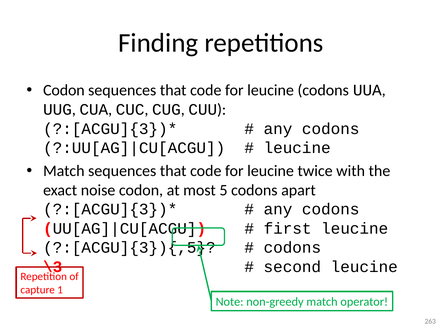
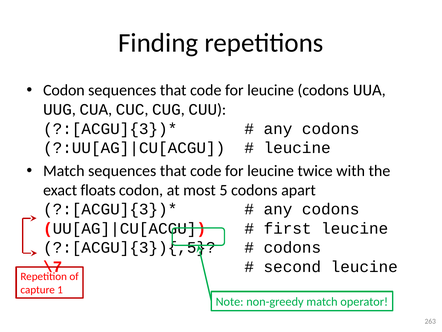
noise: noise -> floats
\3: \3 -> \7
